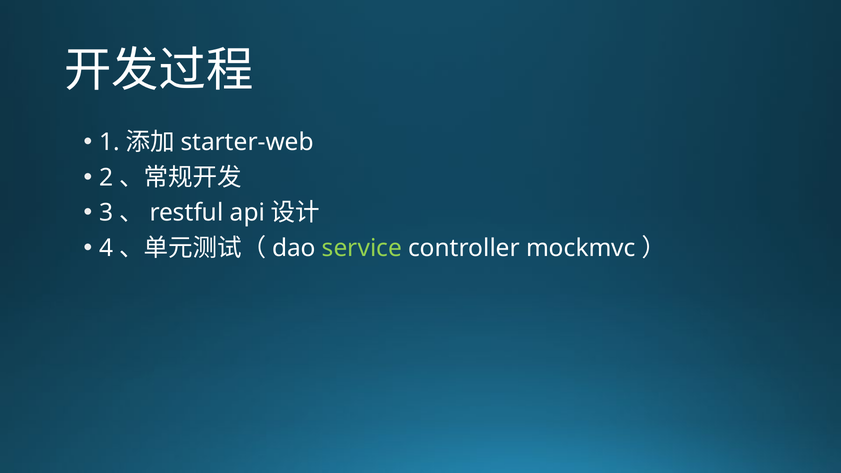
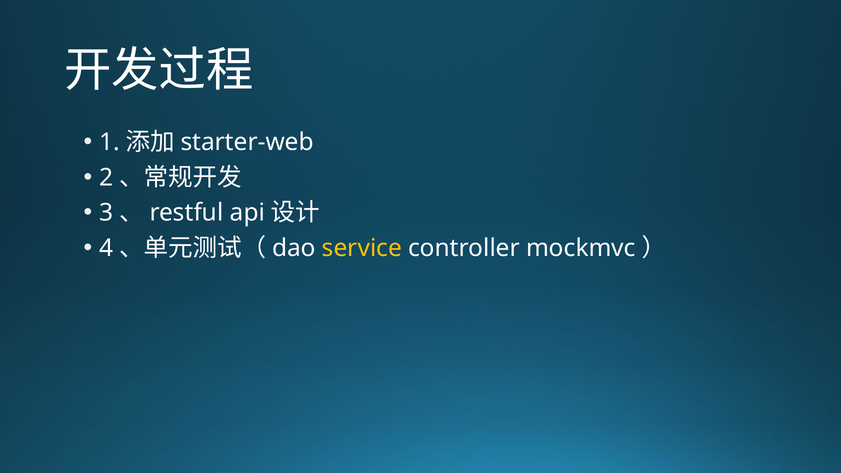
service colour: light green -> yellow
